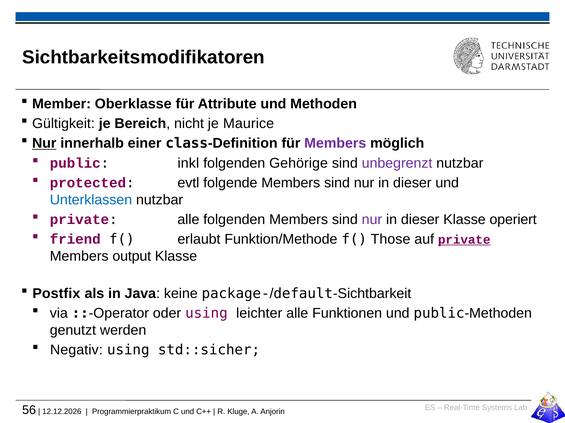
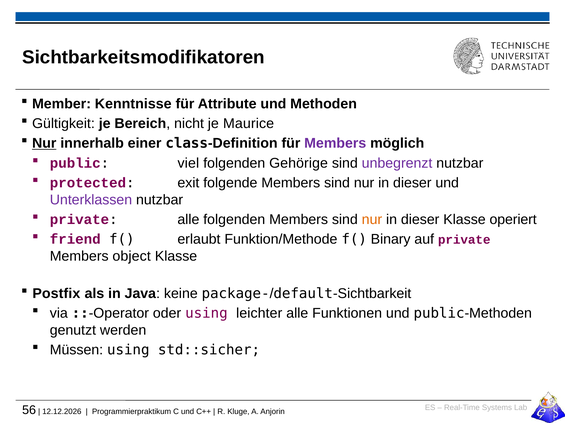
Oberklasse: Oberklasse -> Kenntnisse
inkl: inkl -> viel
evtl: evtl -> exit
Unterklassen colour: blue -> purple
nur at (372, 220) colour: purple -> orange
Those: Those -> Binary
private at (464, 240) underline: present -> none
output: output -> object
Negativ: Negativ -> Müssen
